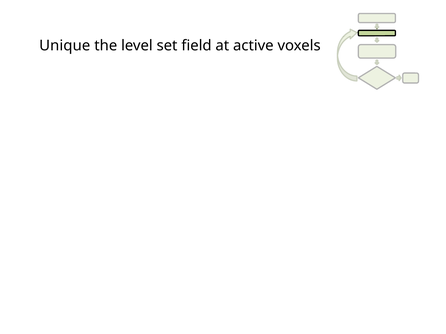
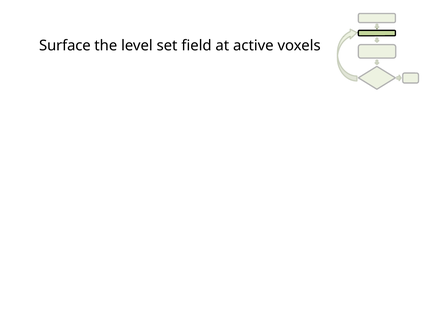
Unique: Unique -> Surface
